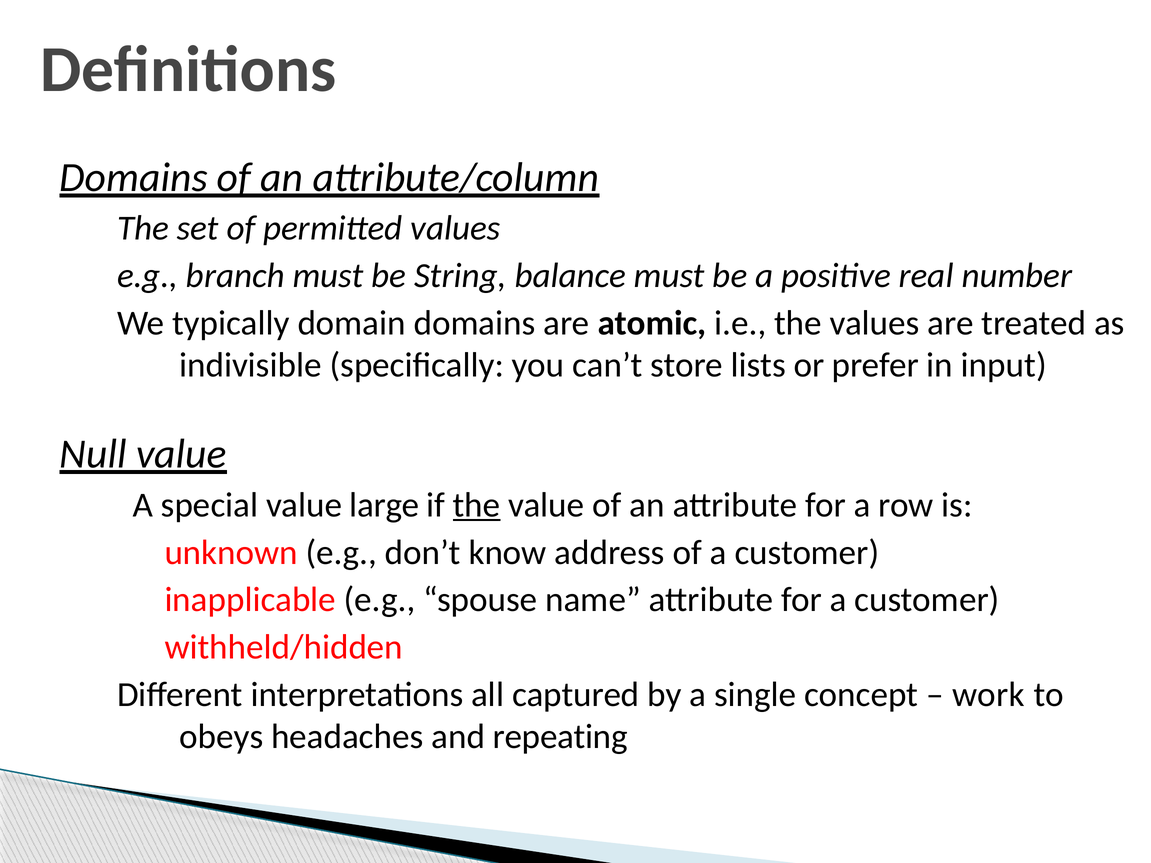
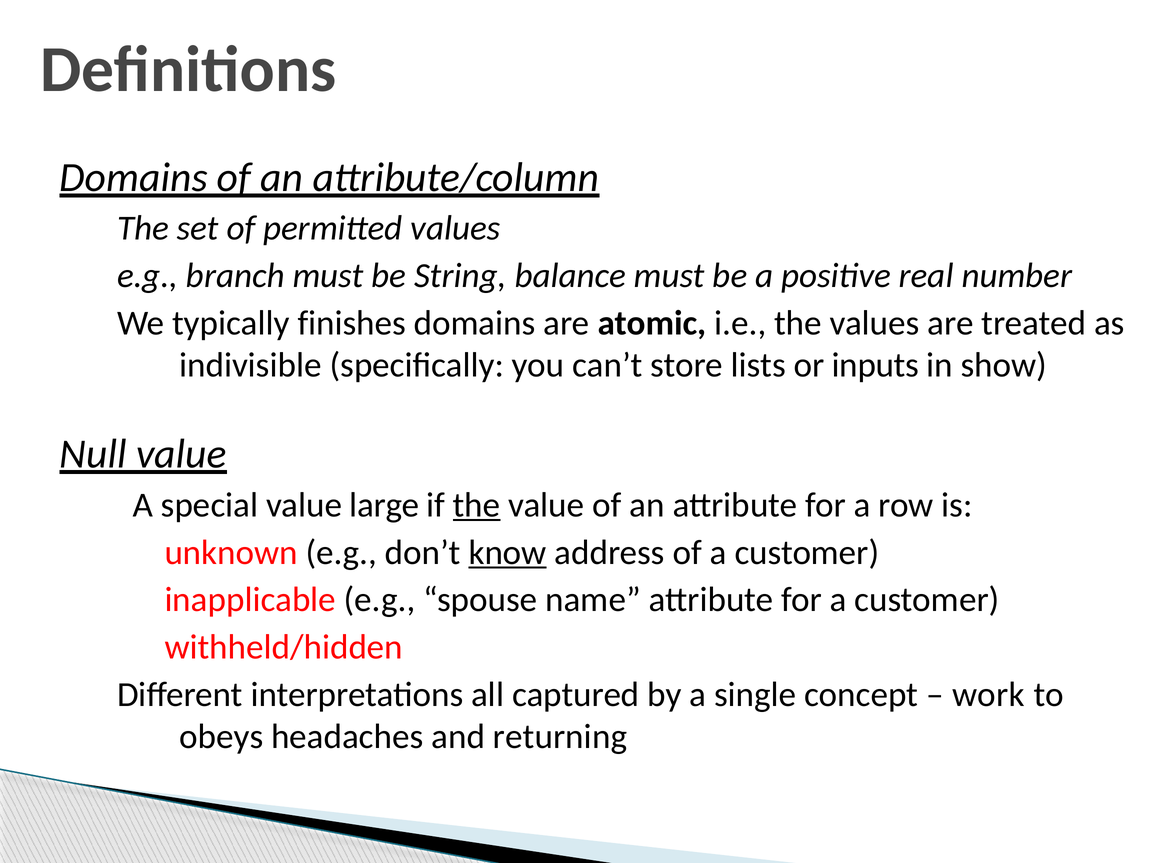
domain: domain -> finishes
prefer: prefer -> inputs
input: input -> show
know underline: none -> present
repeating: repeating -> returning
